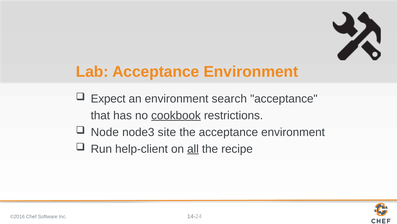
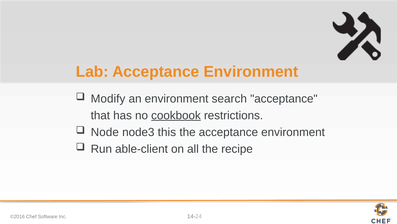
Expect: Expect -> Modify
site: site -> this
help-client: help-client -> able-client
all underline: present -> none
